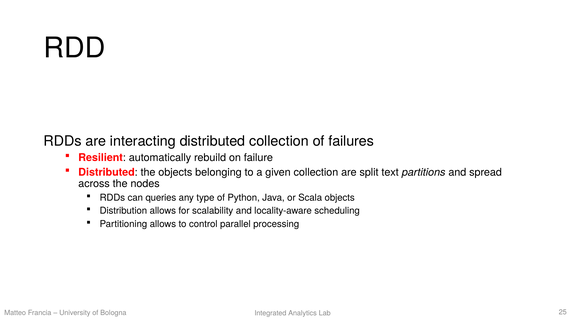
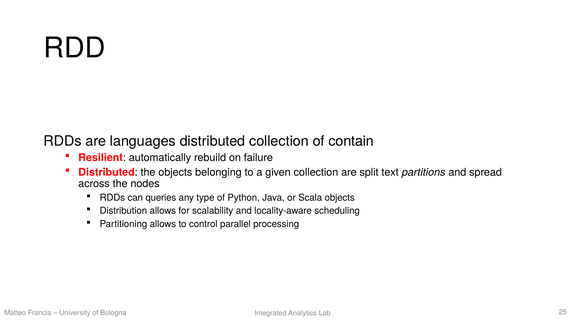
interacting: interacting -> languages
failures: failures -> contain
